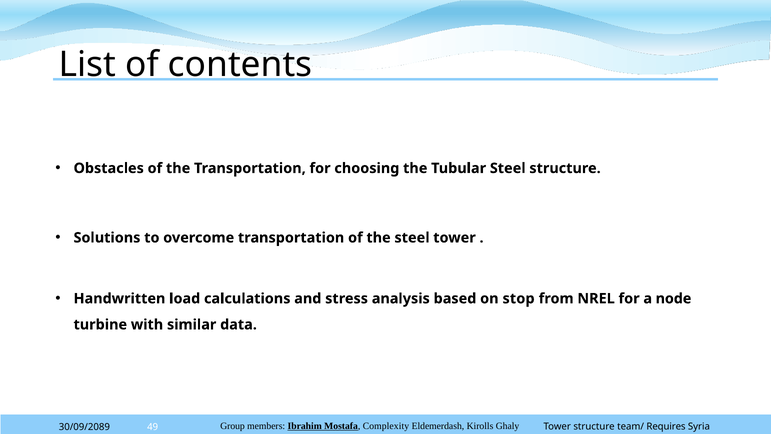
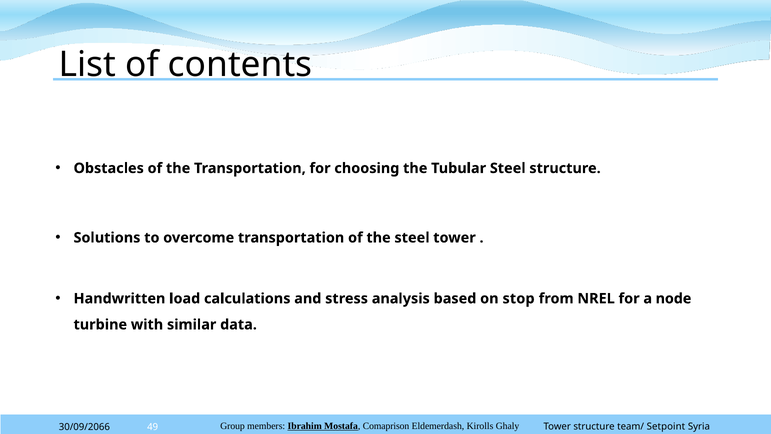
Complexity: Complexity -> Comaprison
30/09/2089: 30/09/2089 -> 30/09/2066
Requires: Requires -> Setpoint
